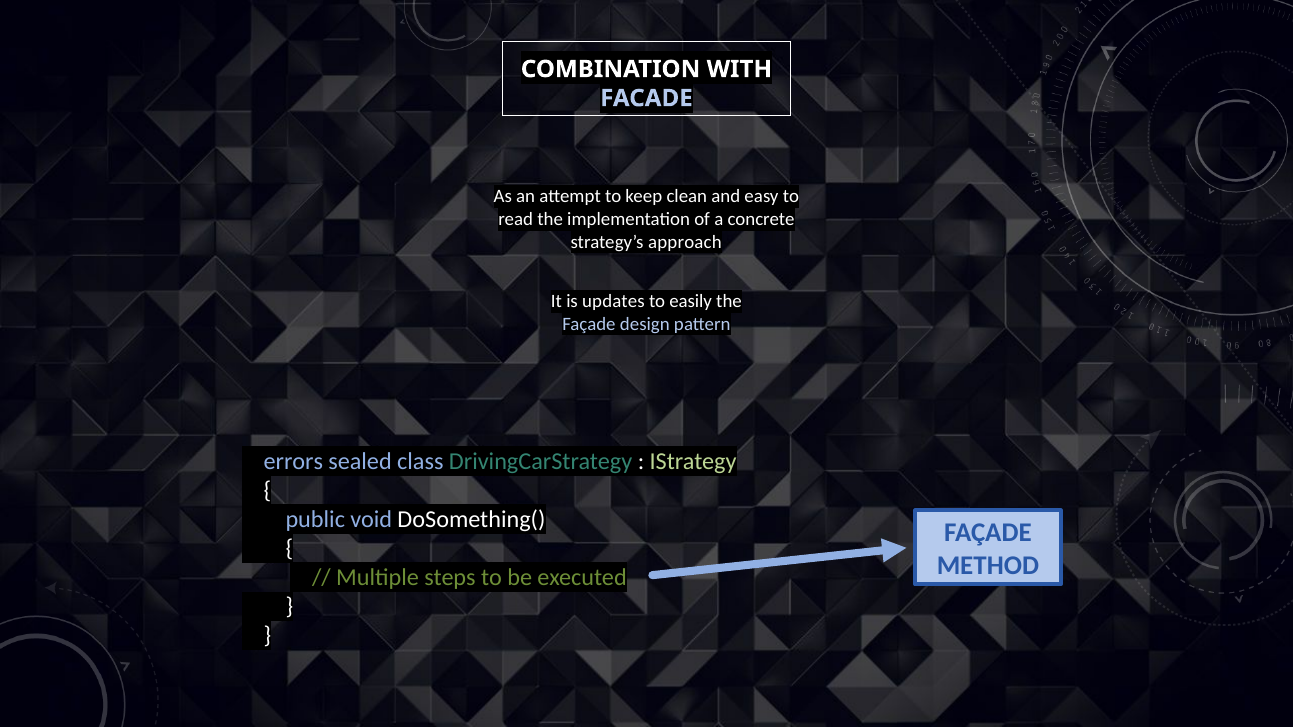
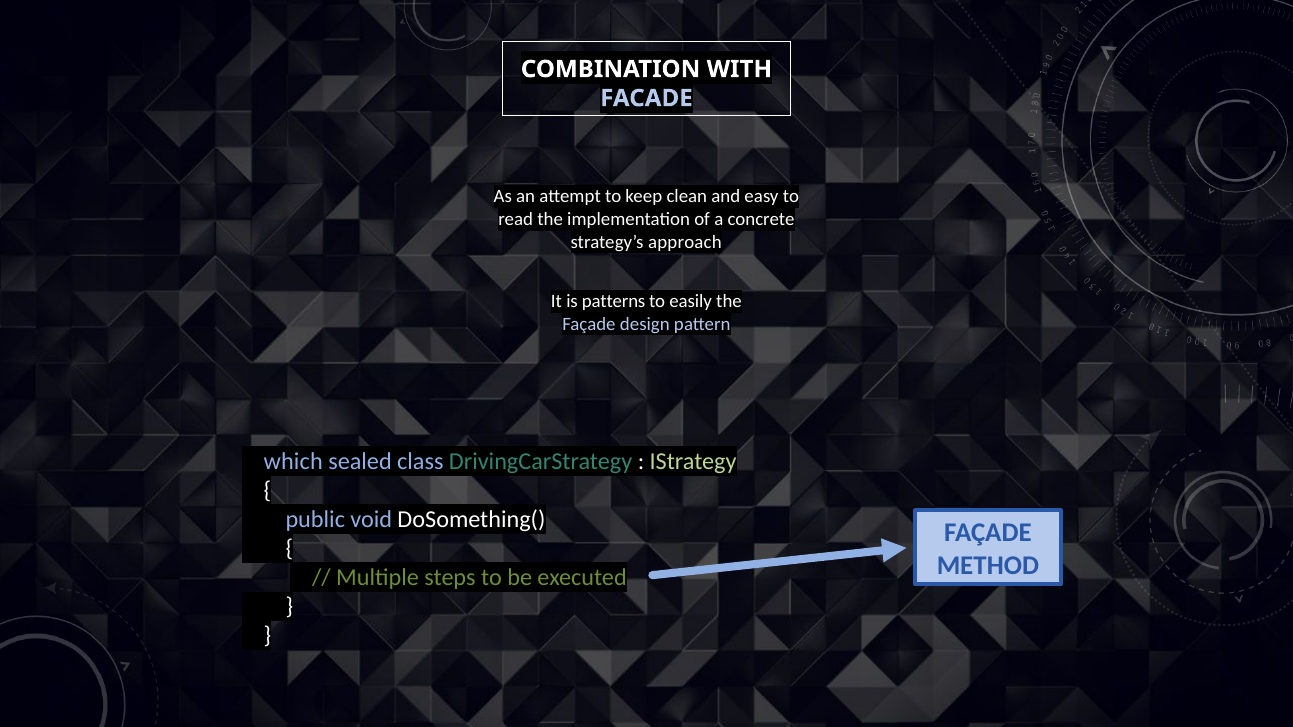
updates: updates -> patterns
errors: errors -> which
